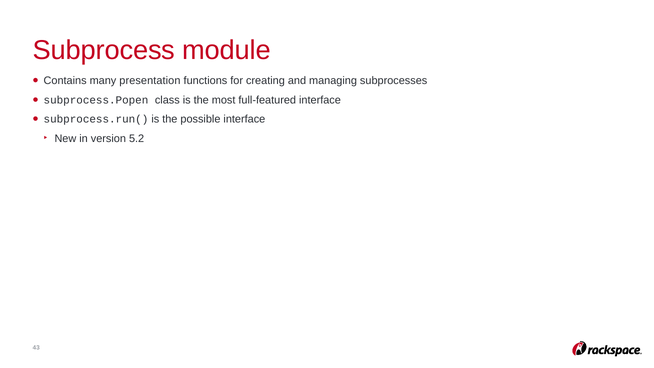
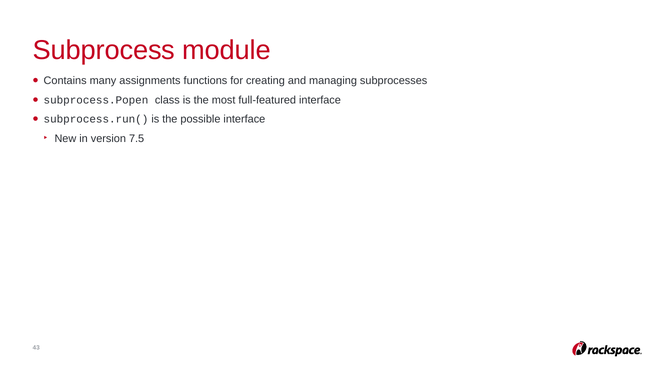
presentation: presentation -> assignments
5.2: 5.2 -> 7.5
